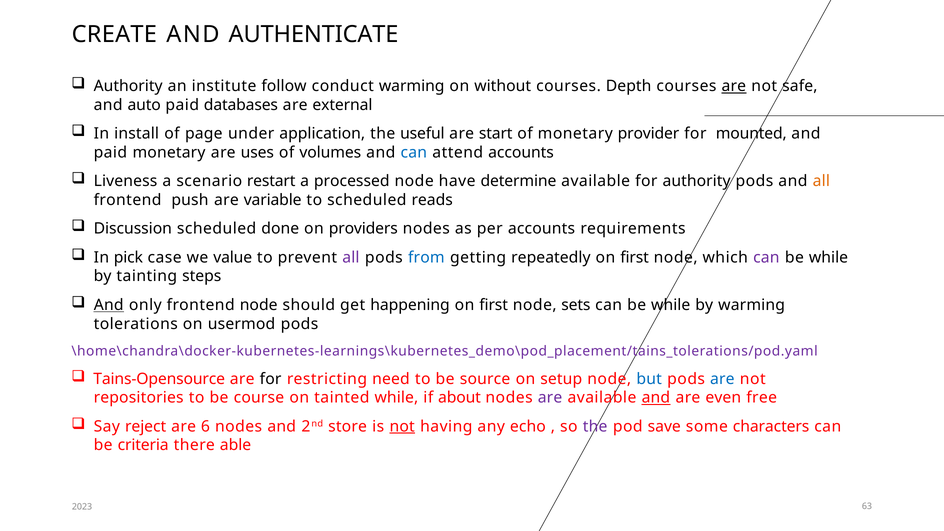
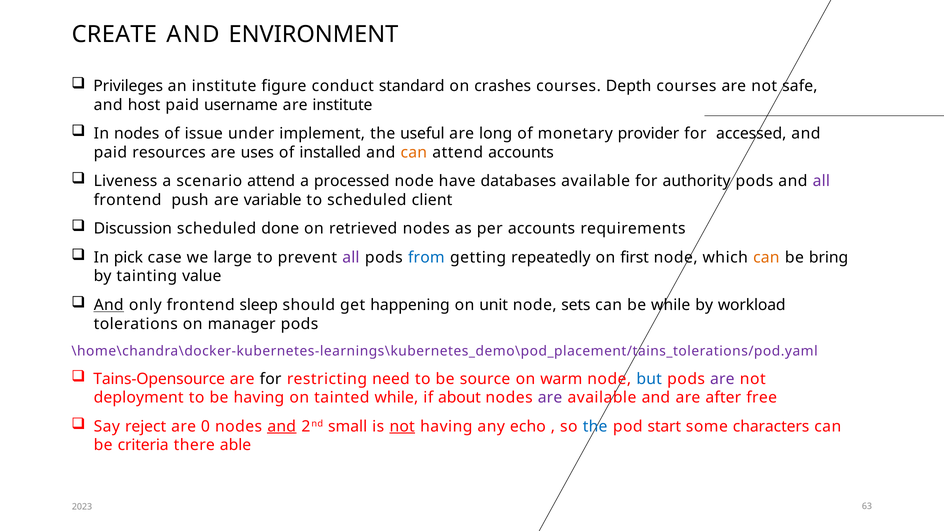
AUTHENTICATE: AUTHENTICATE -> ENVIRONMENT
Authority at (128, 86): Authority -> Privileges
follow: follow -> figure
conduct warming: warming -> standard
without: without -> crashes
are at (734, 86) underline: present -> none
auto: auto -> host
databases: databases -> username
are external: external -> institute
In install: install -> nodes
page: page -> issue
application: application -> implement
start: start -> long
mounted: mounted -> accessed
paid monetary: monetary -> resources
volumes: volumes -> installed
can at (414, 153) colour: blue -> orange
scenario restart: restart -> attend
determine: determine -> databases
all at (821, 181) colour: orange -> purple
reads: reads -> client
providers: providers -> retrieved
value: value -> large
can at (766, 257) colour: purple -> orange
while at (829, 257): while -> bring
steps: steps -> value
frontend node: node -> sleep
first at (494, 305): first -> unit
by warming: warming -> workload
usermod: usermod -> manager
setup: setup -> warm
are at (722, 379) colour: blue -> purple
repositories: repositories -> deployment
be course: course -> having
and at (656, 398) underline: present -> none
even: even -> after
6: 6 -> 0
and at (282, 426) underline: none -> present
store: store -> small
the at (595, 426) colour: purple -> blue
save: save -> start
